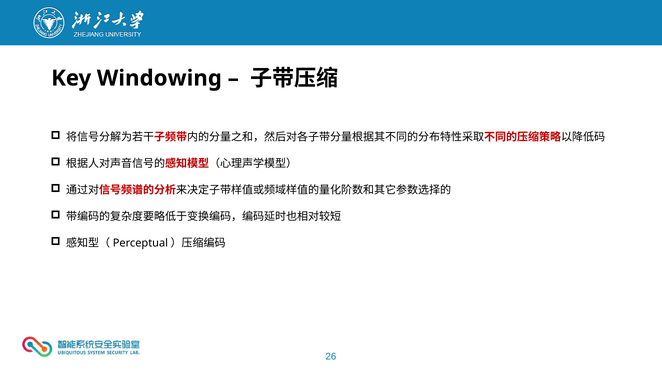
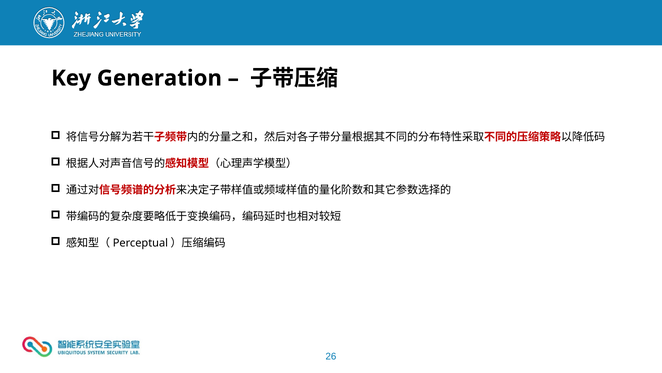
Windowing: Windowing -> Generation
